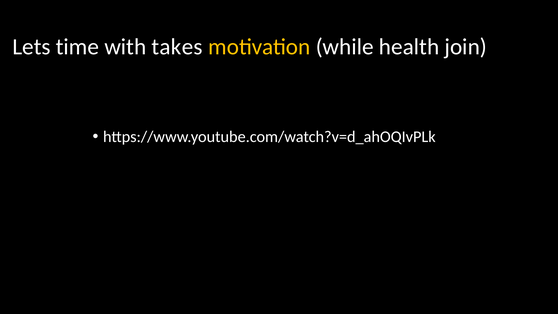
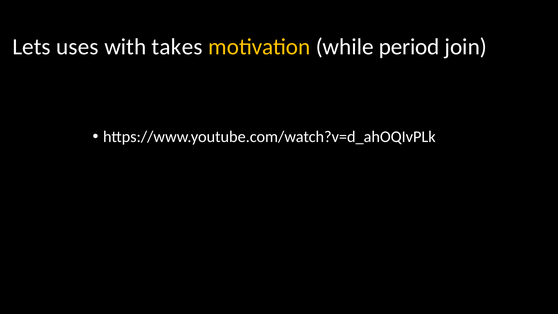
time: time -> uses
health: health -> period
